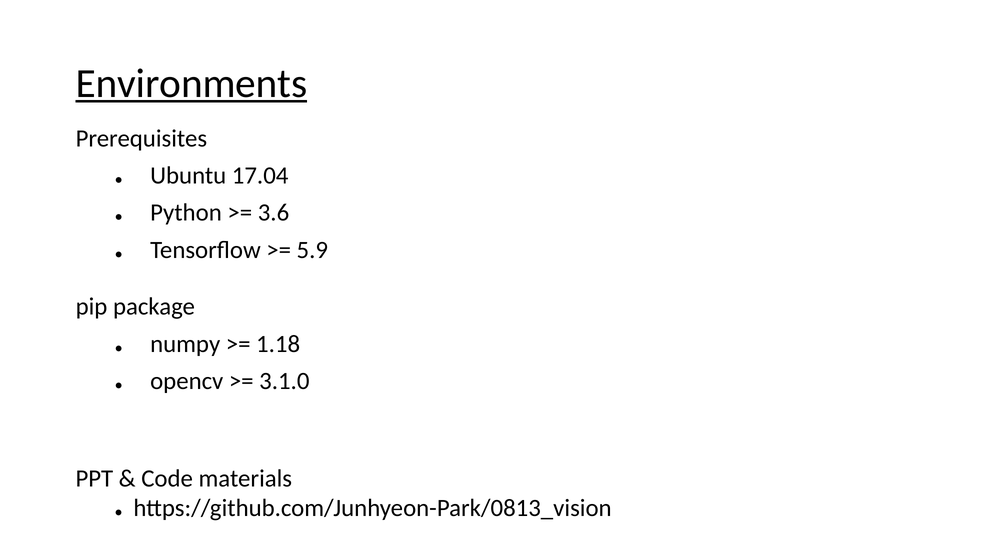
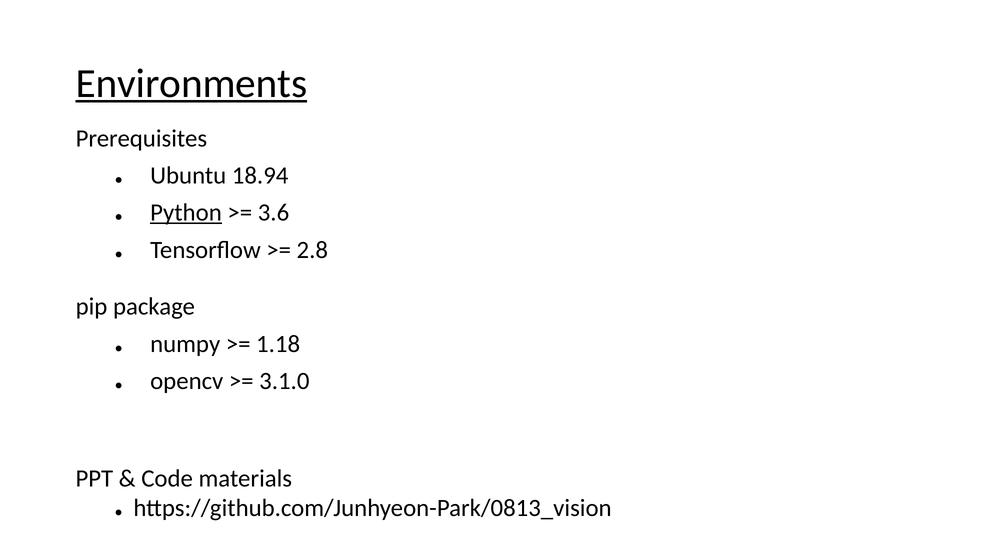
17.04: 17.04 -> 18.94
Python underline: none -> present
5.9: 5.9 -> 2.8
